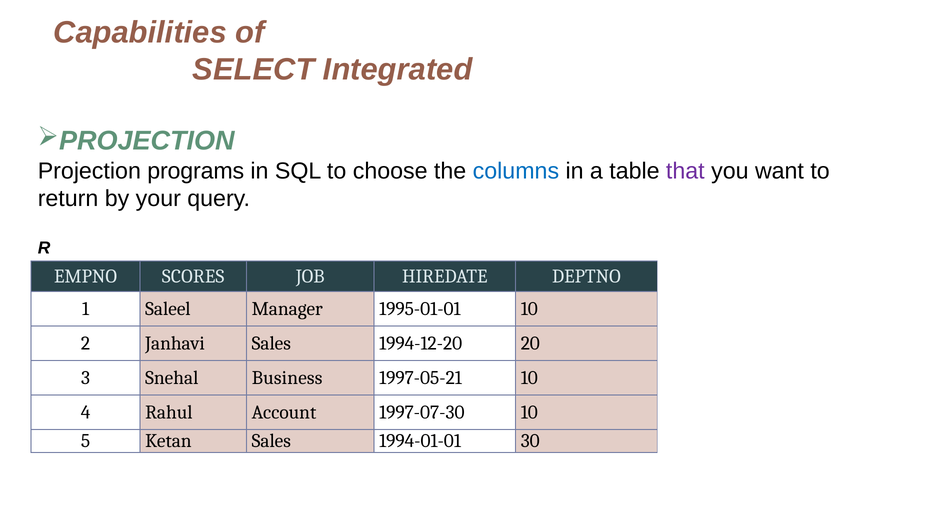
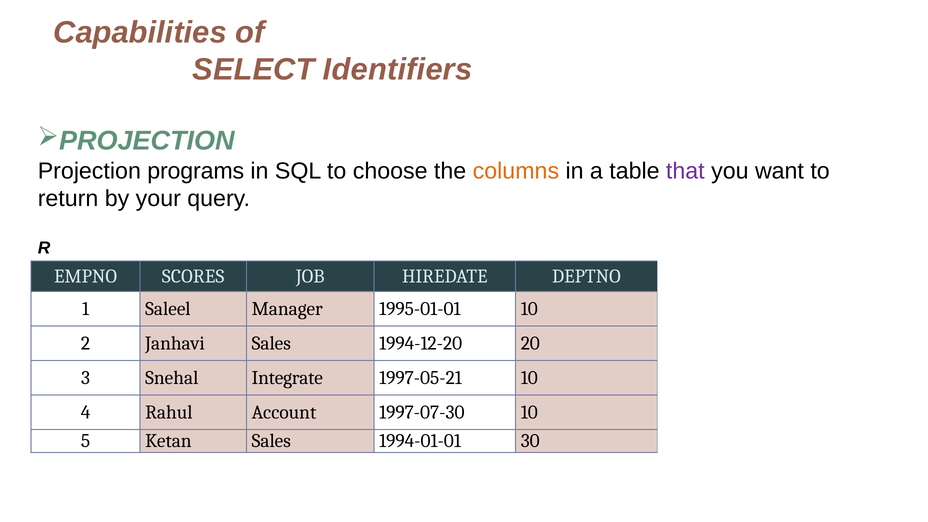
Integrated: Integrated -> Identifiers
columns colour: blue -> orange
Business: Business -> Integrate
